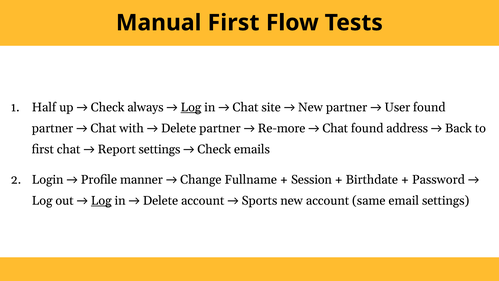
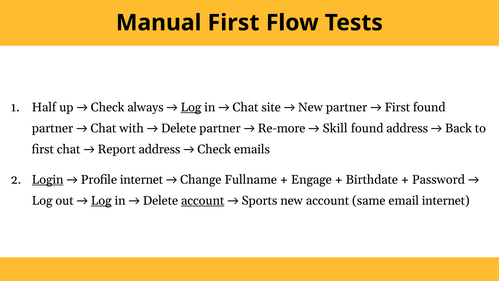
User at (397, 107): User -> First
Chat at (335, 128): Chat -> Skill
Report settings: settings -> address
Login underline: none -> present
Profile manner: manner -> internet
Session: Session -> Engage
account at (203, 200) underline: none -> present
email settings: settings -> internet
